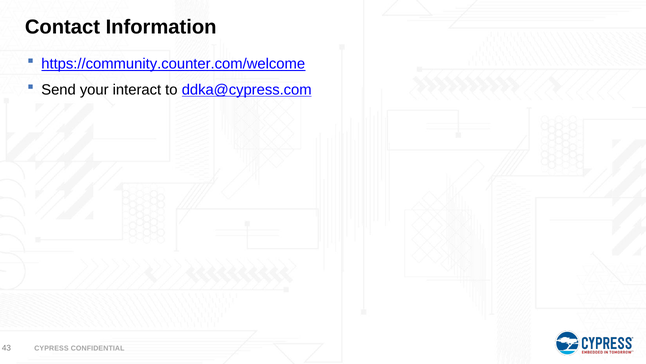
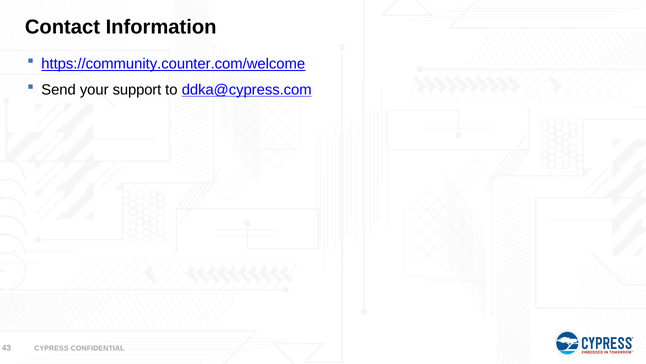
interact: interact -> support
